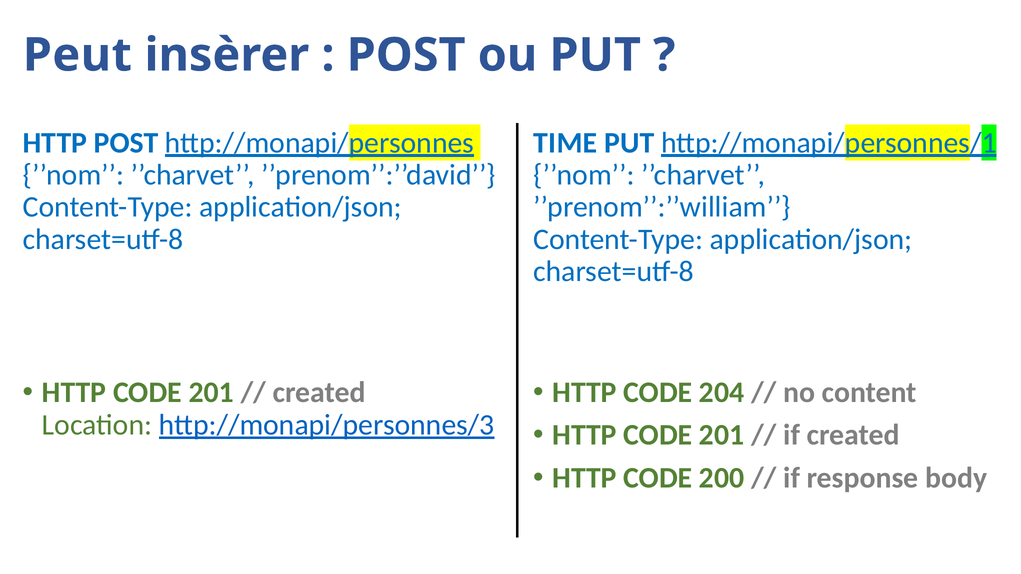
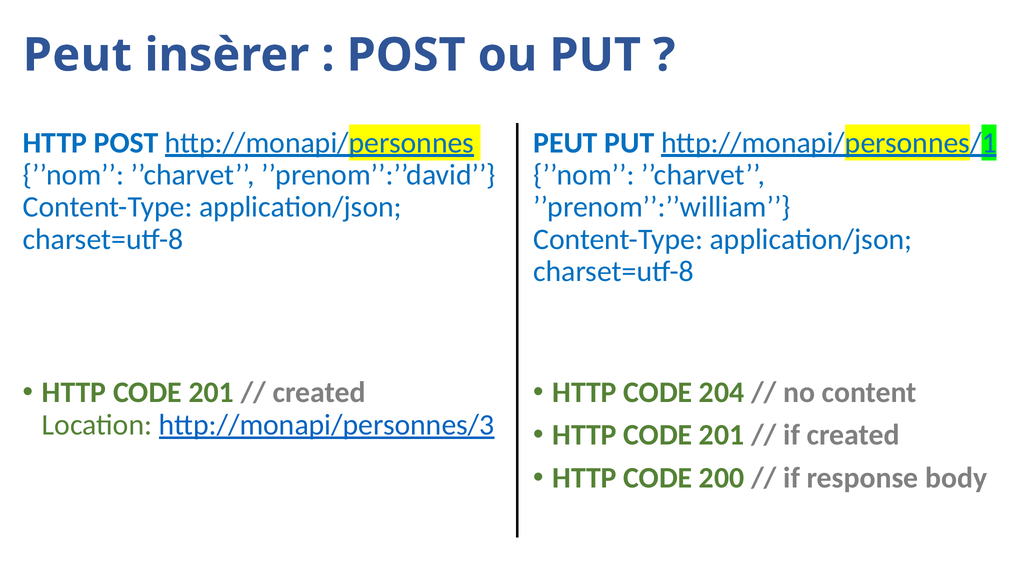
TIME at (565, 143): TIME -> PEUT
